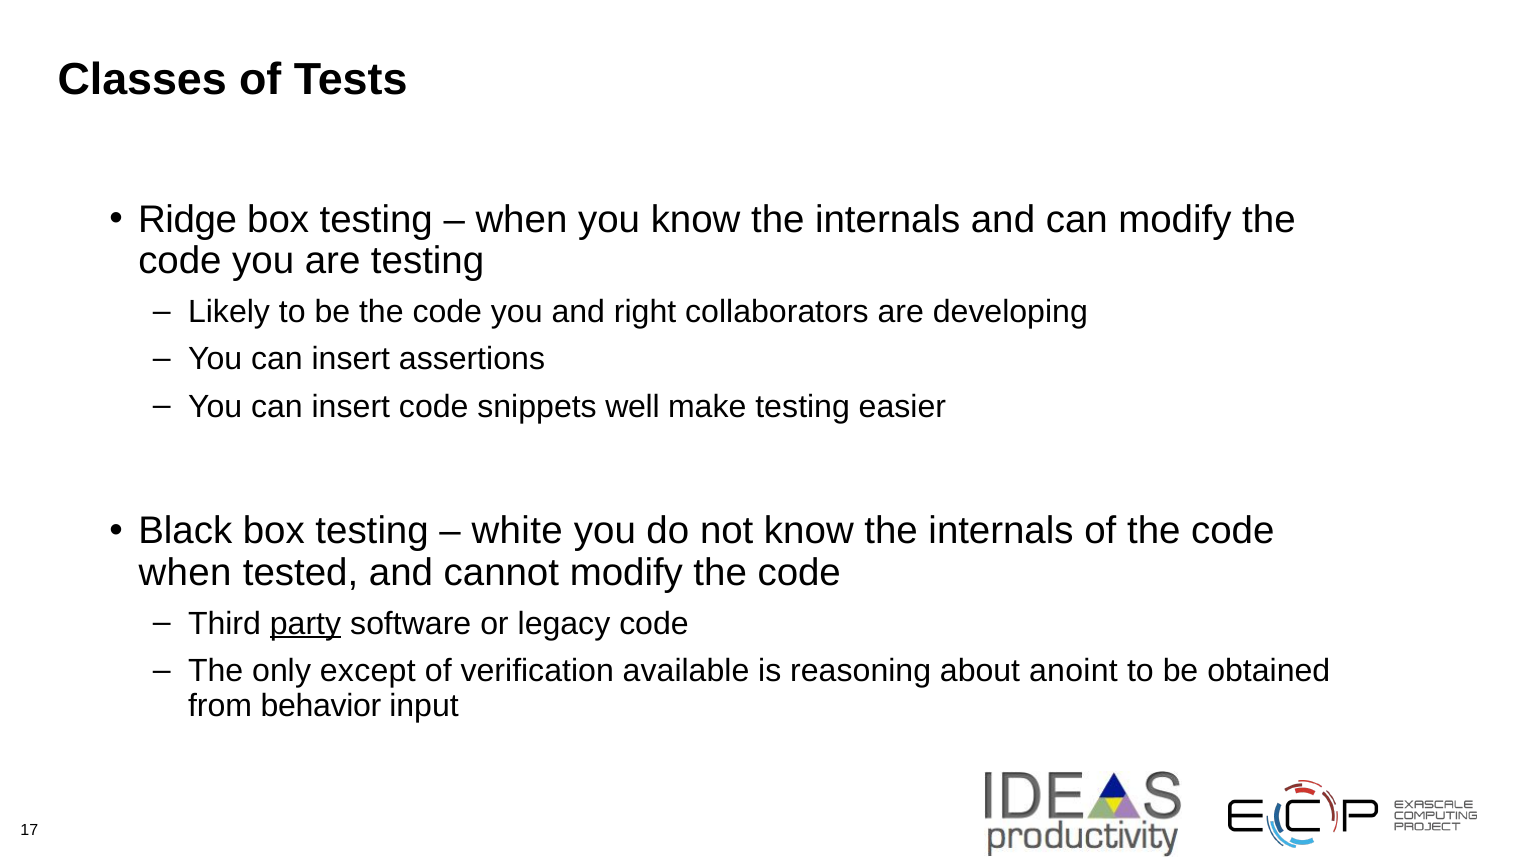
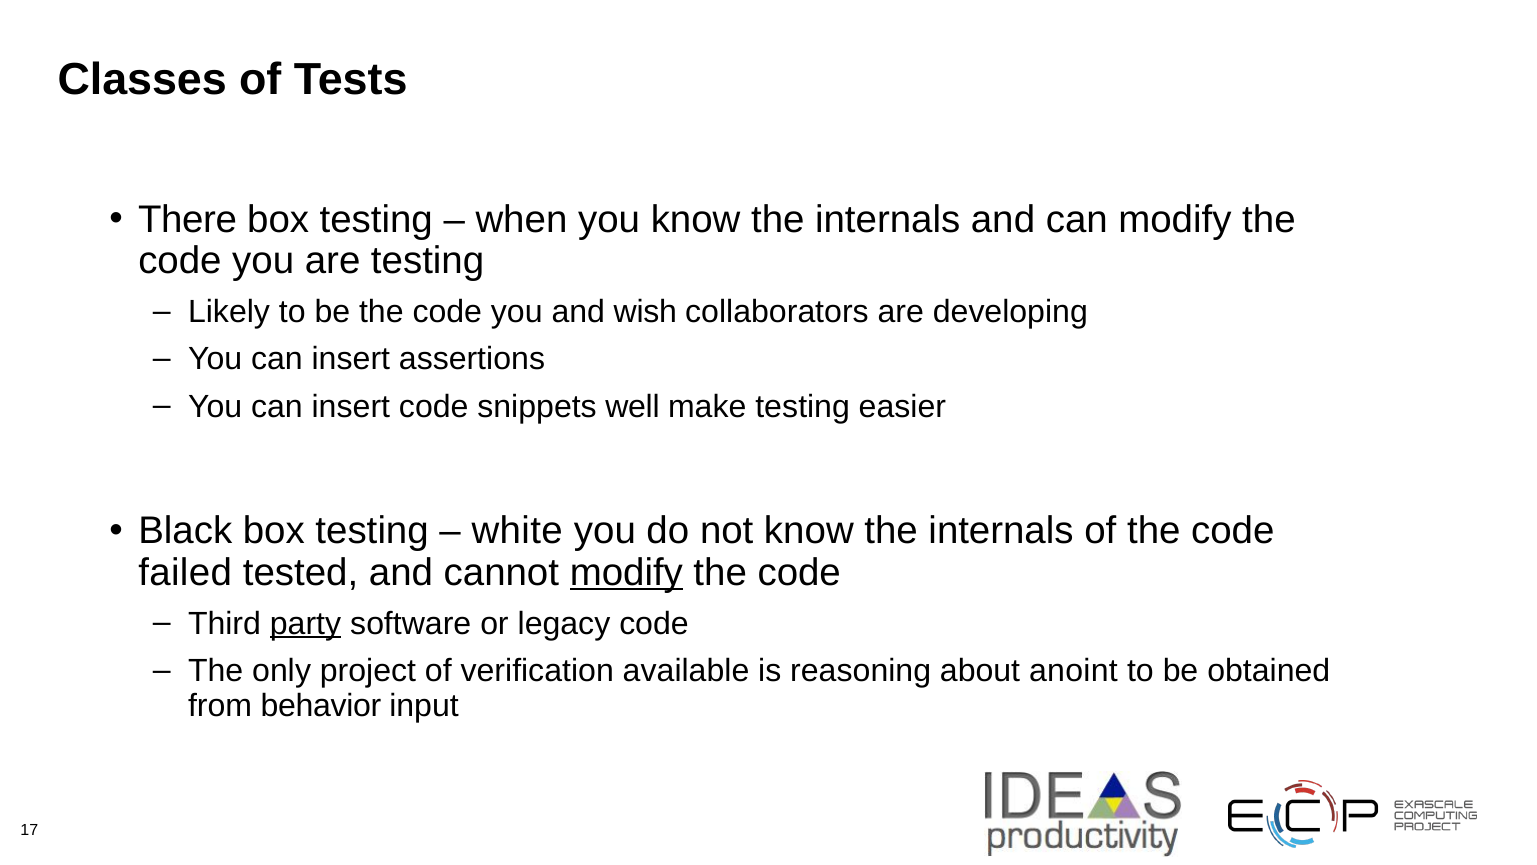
Ridge: Ridge -> There
right: right -> wish
when at (185, 572): when -> failed
modify at (626, 572) underline: none -> present
except: except -> project
